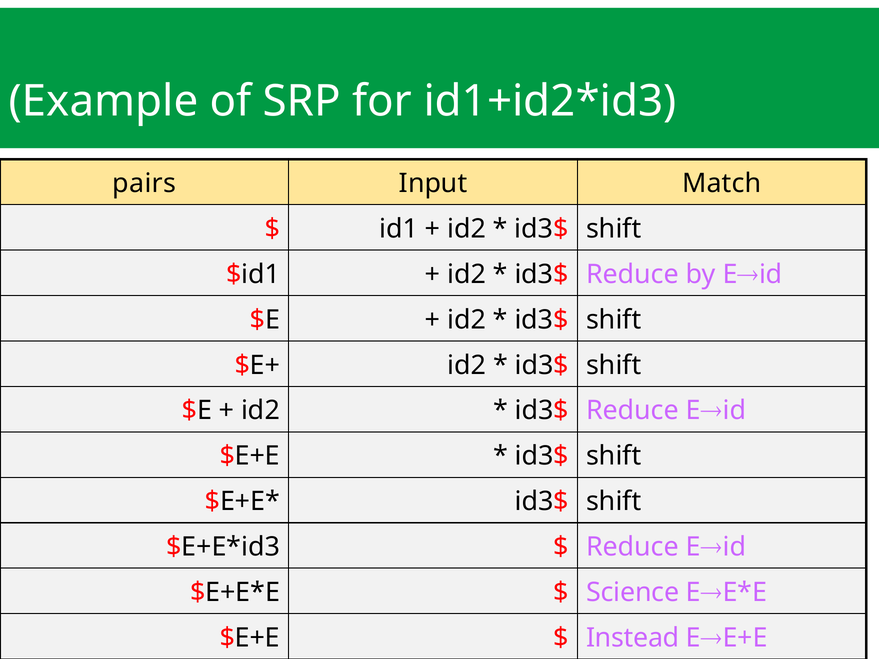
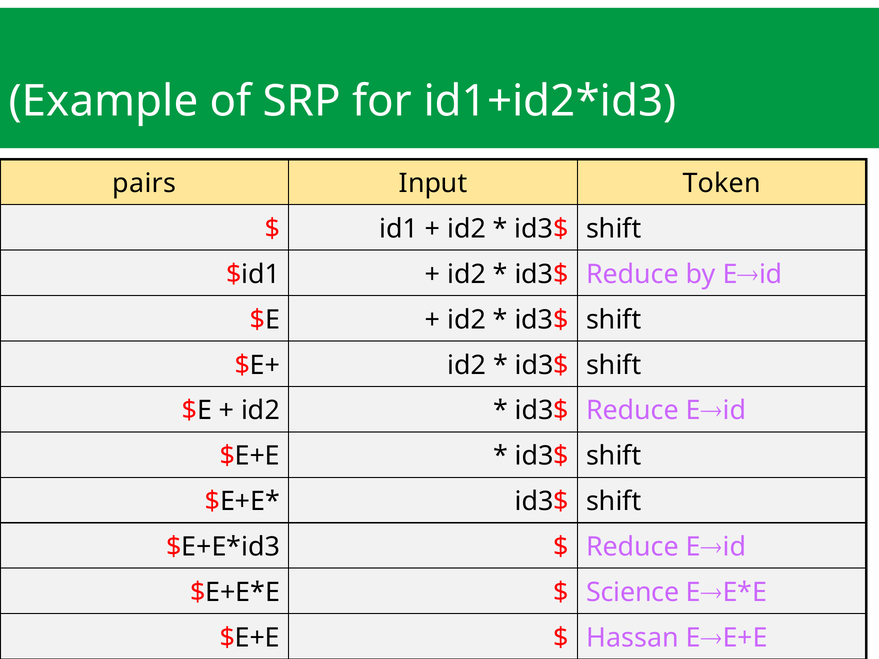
Match: Match -> Token
Instead: Instead -> Hassan
